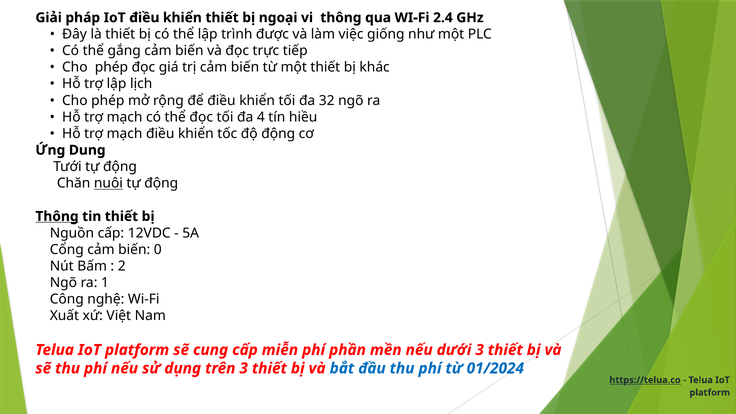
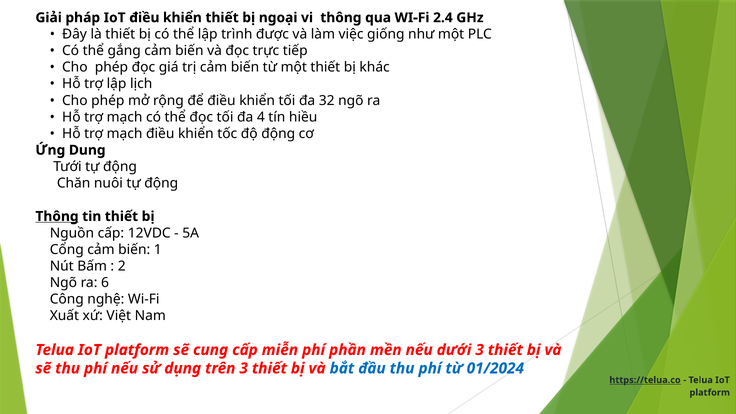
nuôi underline: present -> none
0: 0 -> 1
1: 1 -> 6
